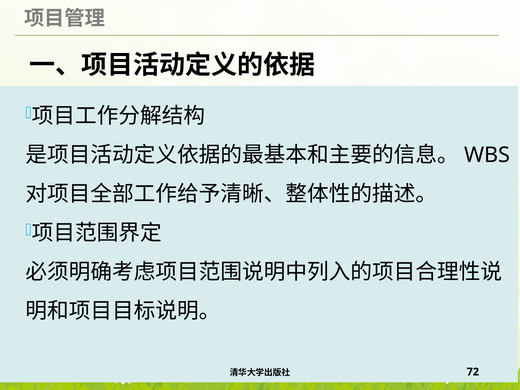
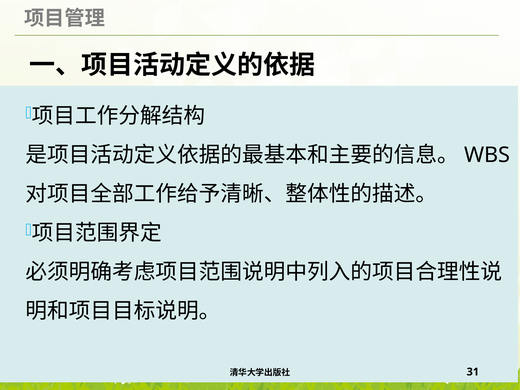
72: 72 -> 31
